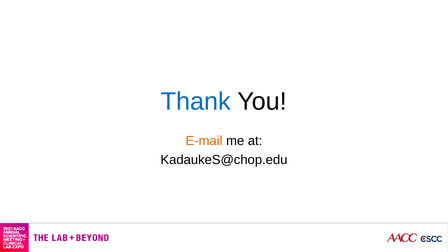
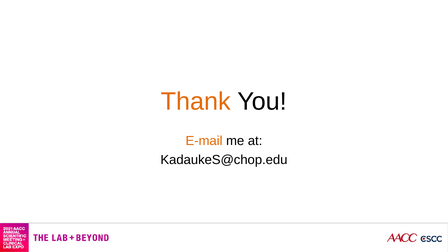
Thank colour: blue -> orange
